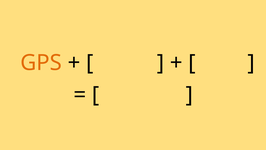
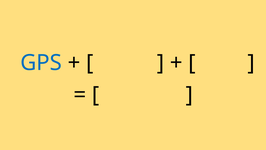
GPS colour: orange -> blue
